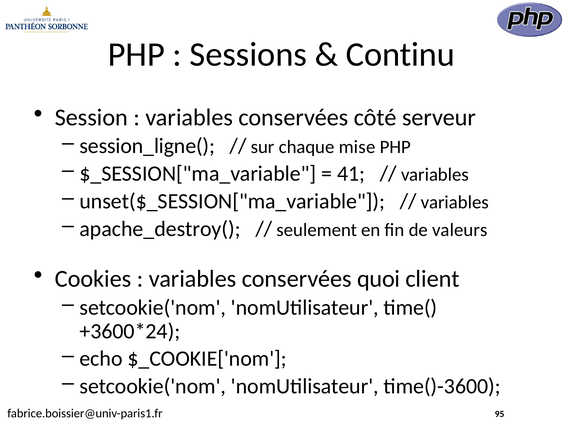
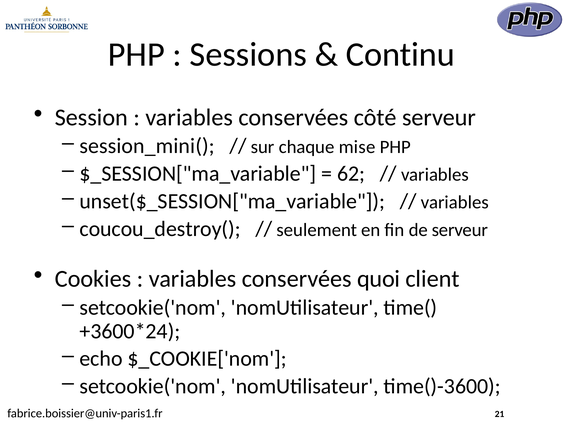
session_ligne(: session_ligne( -> session_mini(
41: 41 -> 62
apache_destroy(: apache_destroy( -> coucou_destroy(
de valeurs: valeurs -> serveur
95: 95 -> 21
